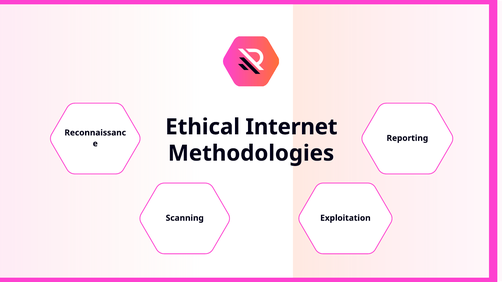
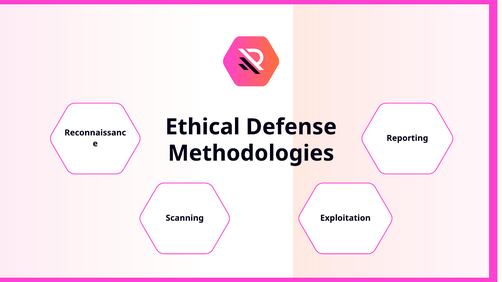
Internet: Internet -> Defense
